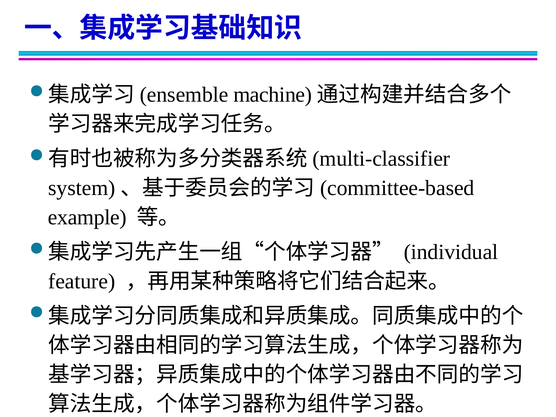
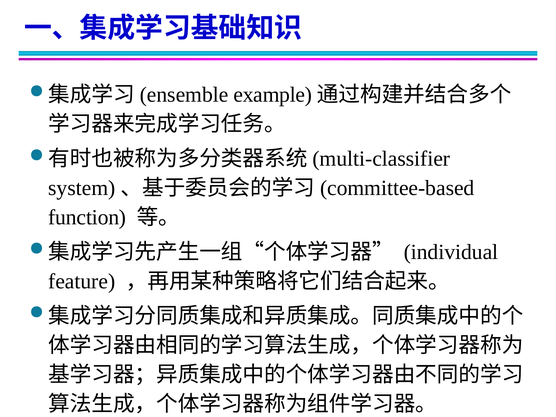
machine: machine -> example
example: example -> function
